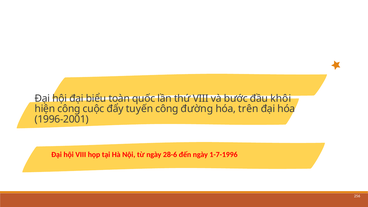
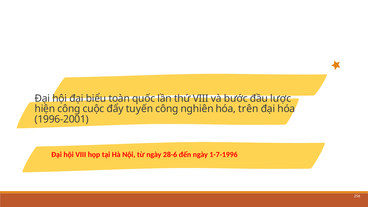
khôi: khôi -> lược
đường: đường -> nghiên
